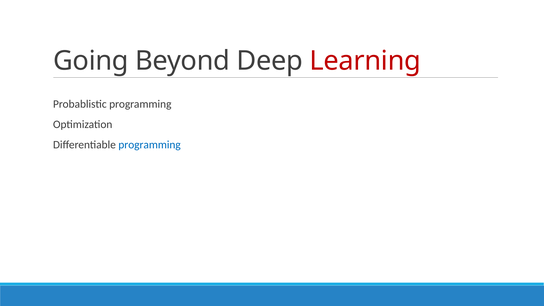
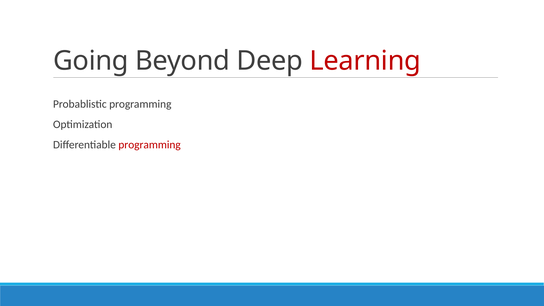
programming at (150, 145) colour: blue -> red
